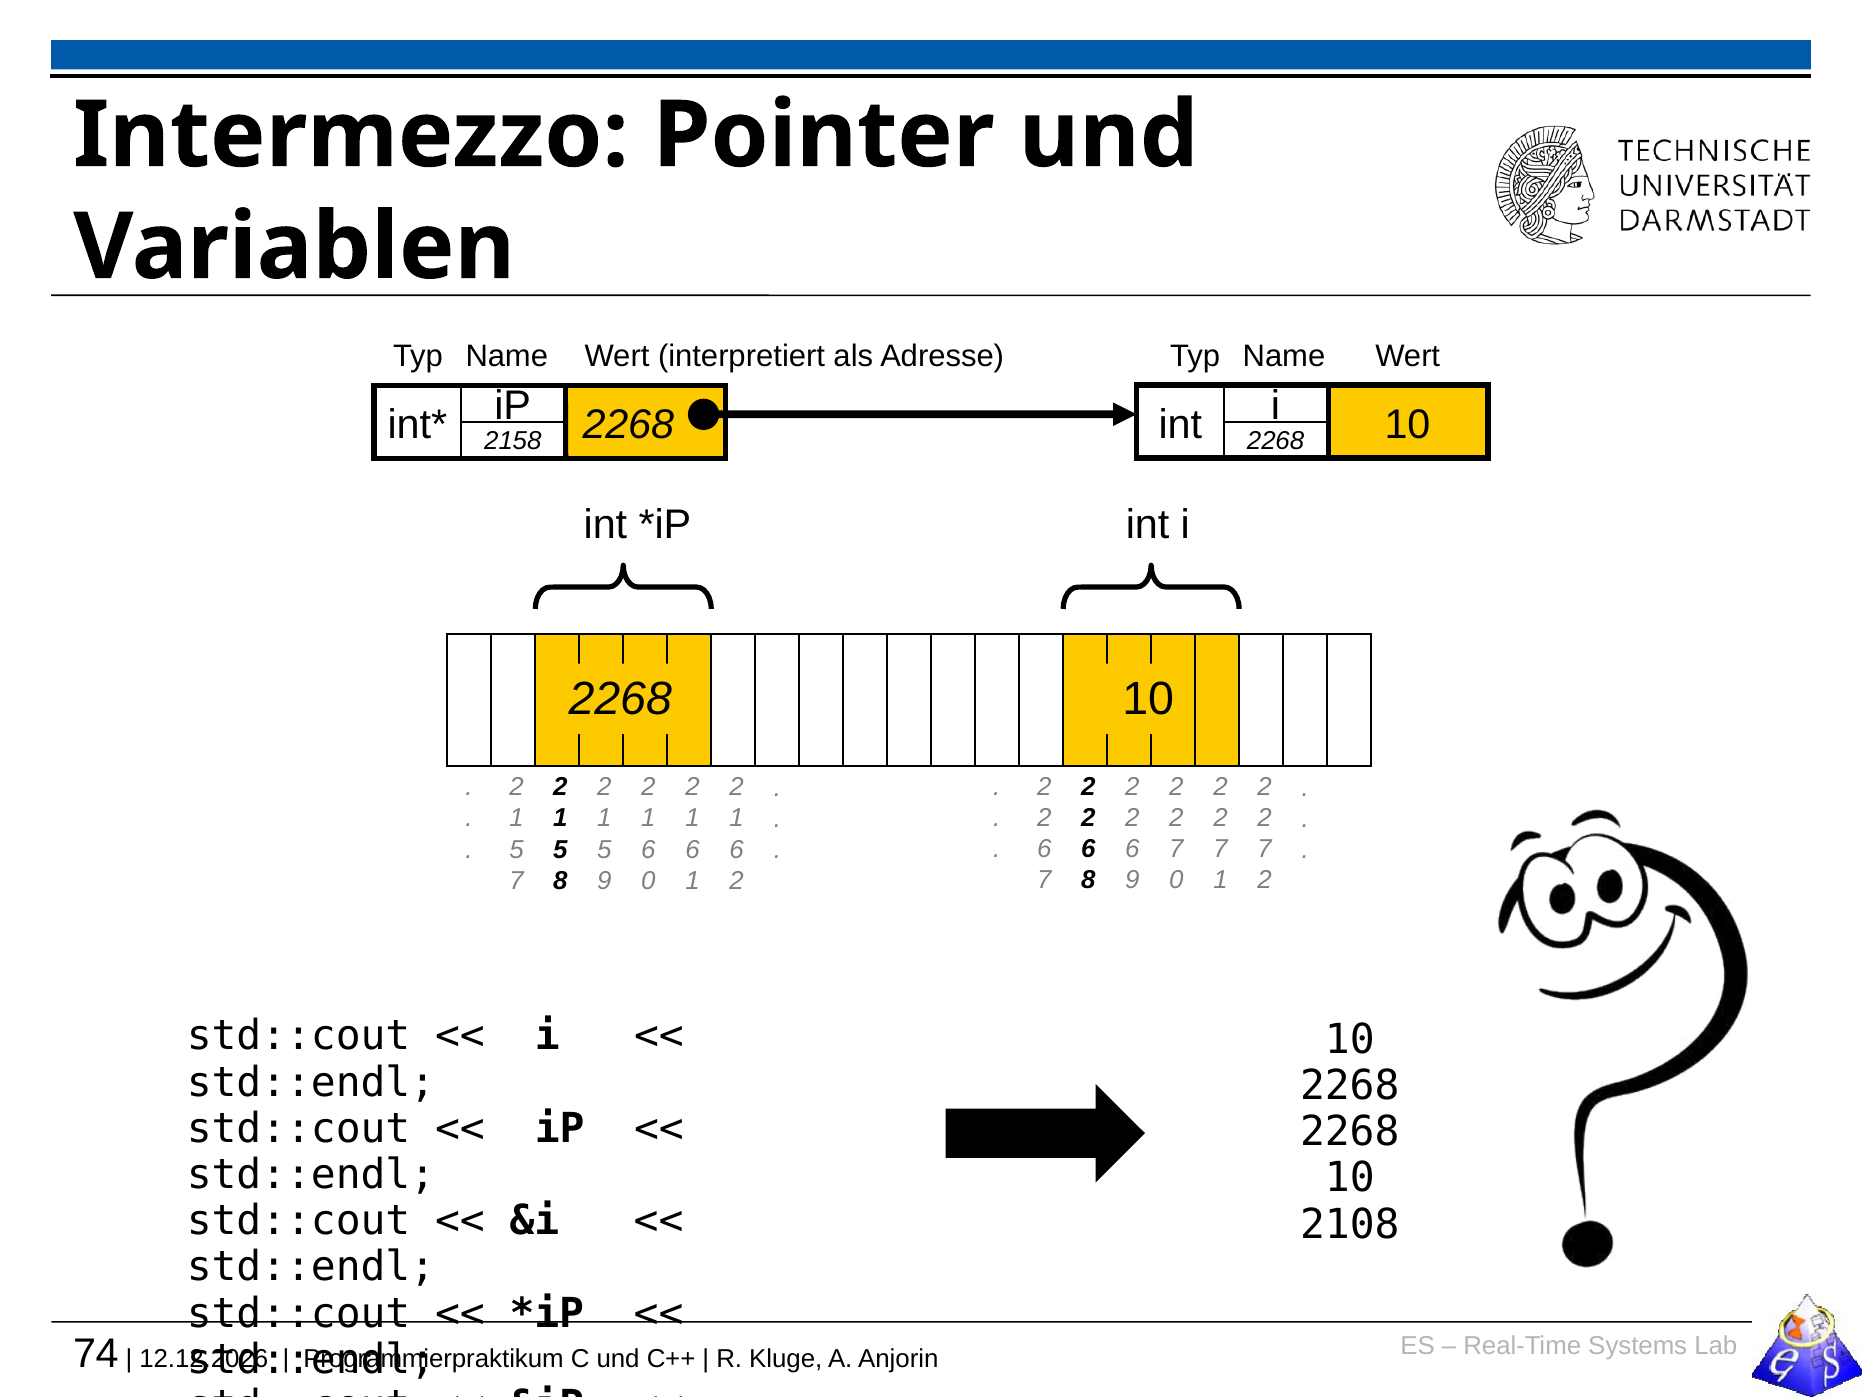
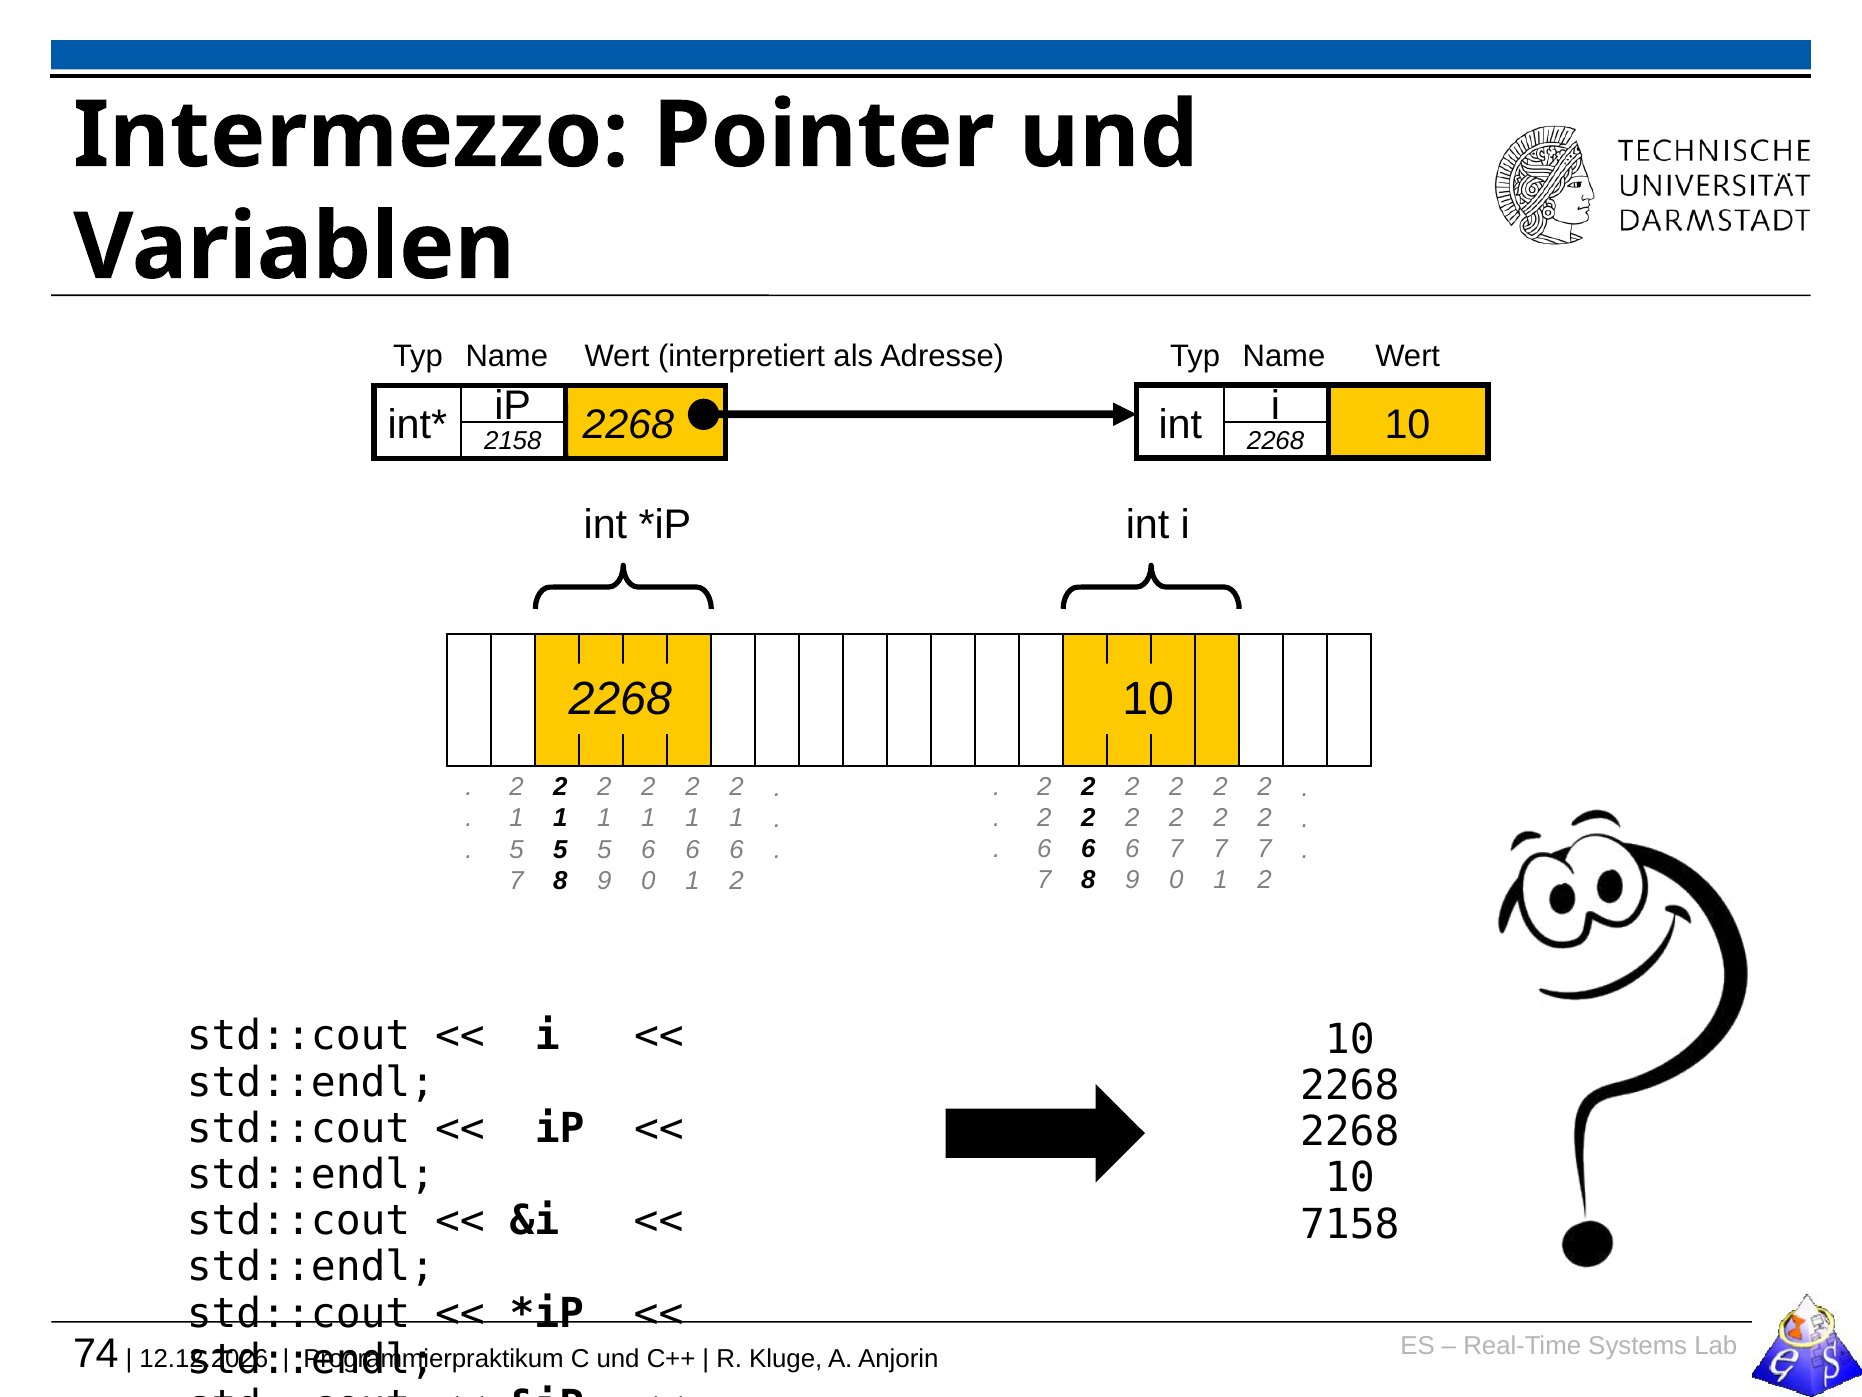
2108: 2108 -> 7158
